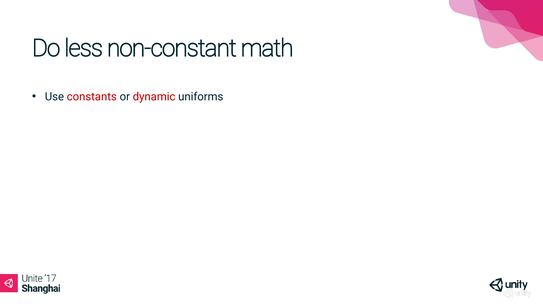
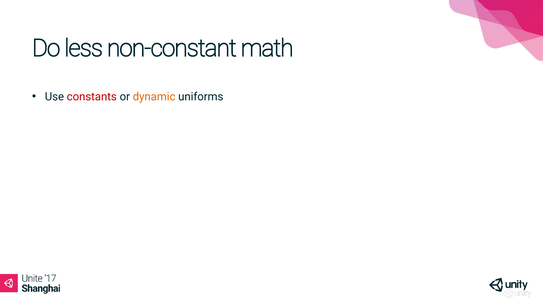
dynamic colour: red -> orange
